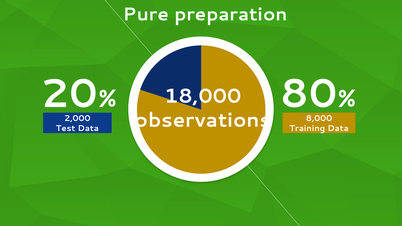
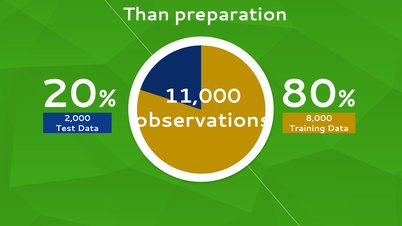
Pure: Pure -> Than
18,000: 18,000 -> 11,000
